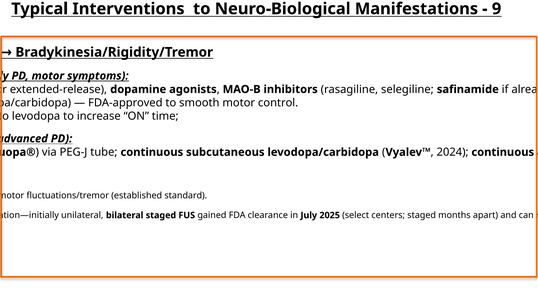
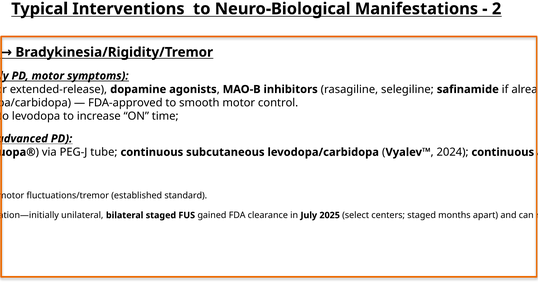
9: 9 -> 2
